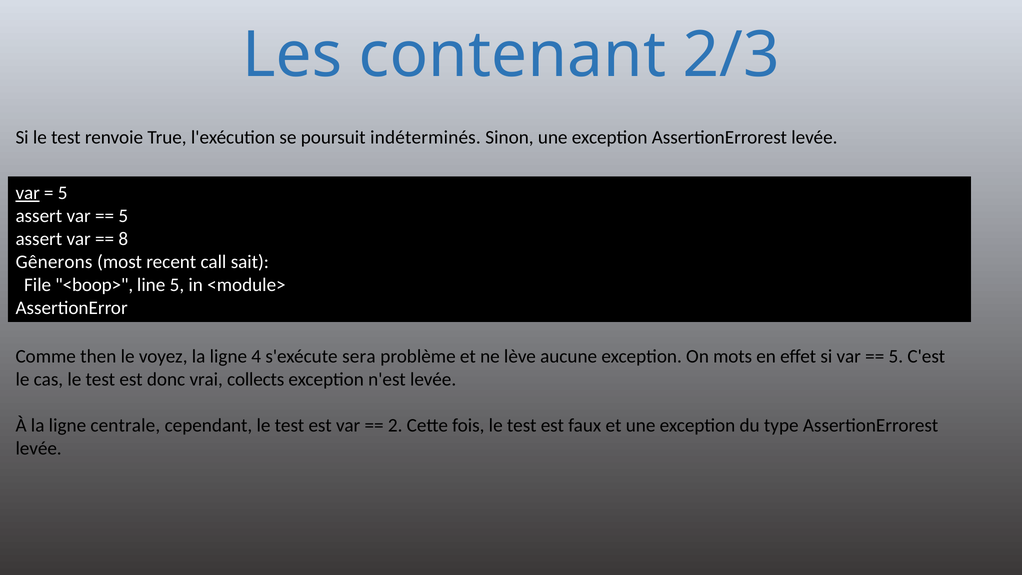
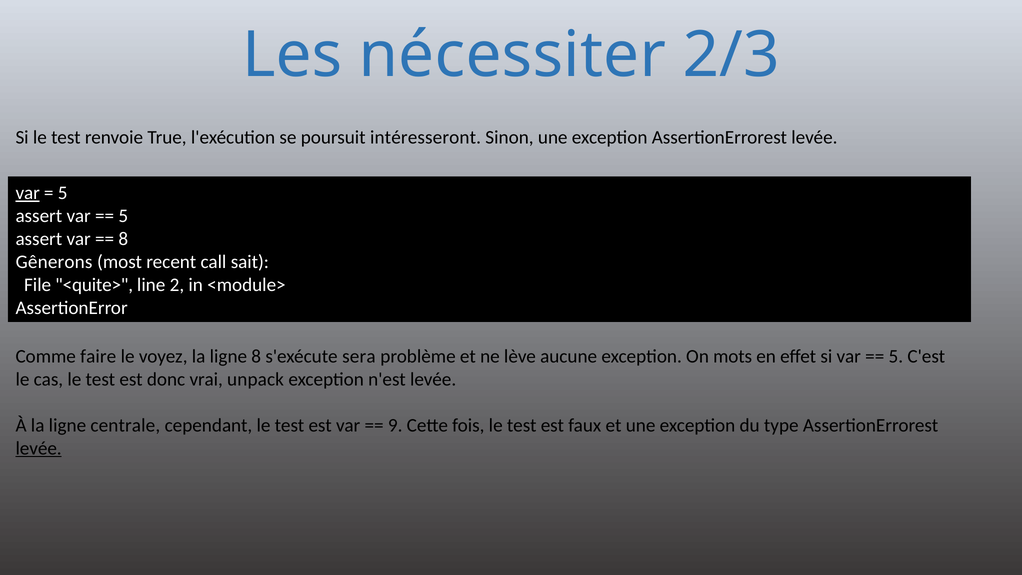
contenant: contenant -> nécessiter
indéterminés: indéterminés -> intéresseront
<boop>: <boop> -> <quite>
line 5: 5 -> 2
then: then -> faire
ligne 4: 4 -> 8
collects: collects -> unpack
2: 2 -> 9
levée at (39, 448) underline: none -> present
